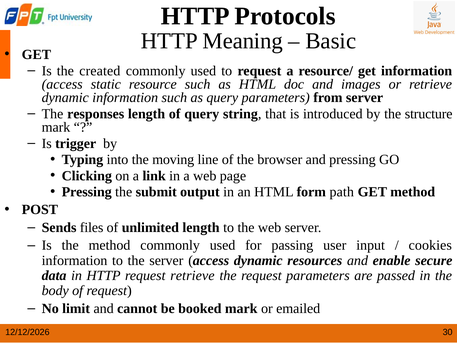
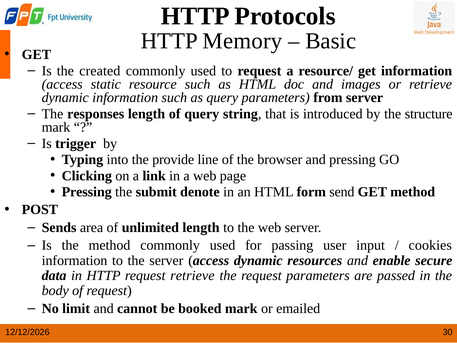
Meaning: Meaning -> Memory
moving: moving -> provide
output: output -> denote
path: path -> send
files: files -> area
